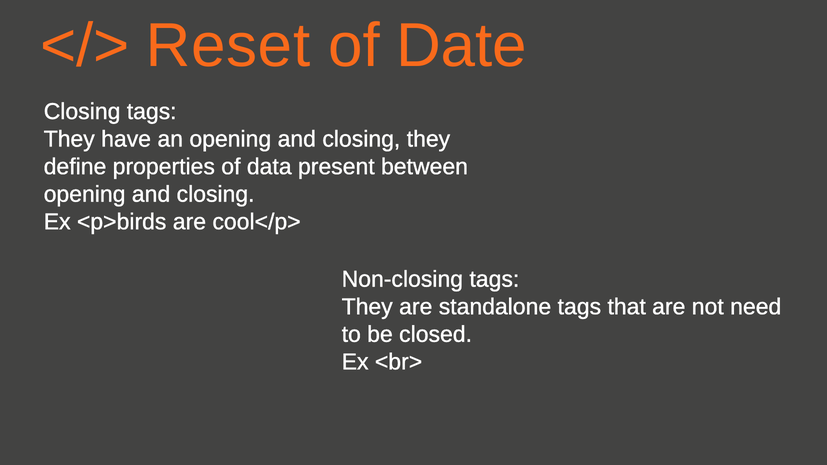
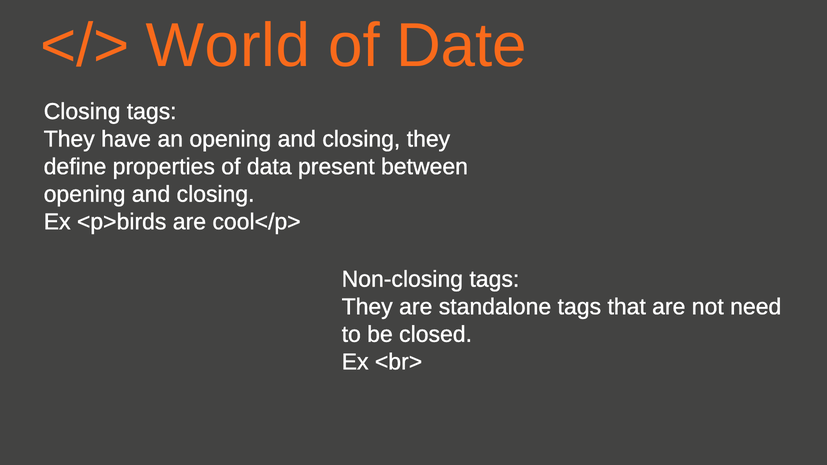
Reset: Reset -> World
